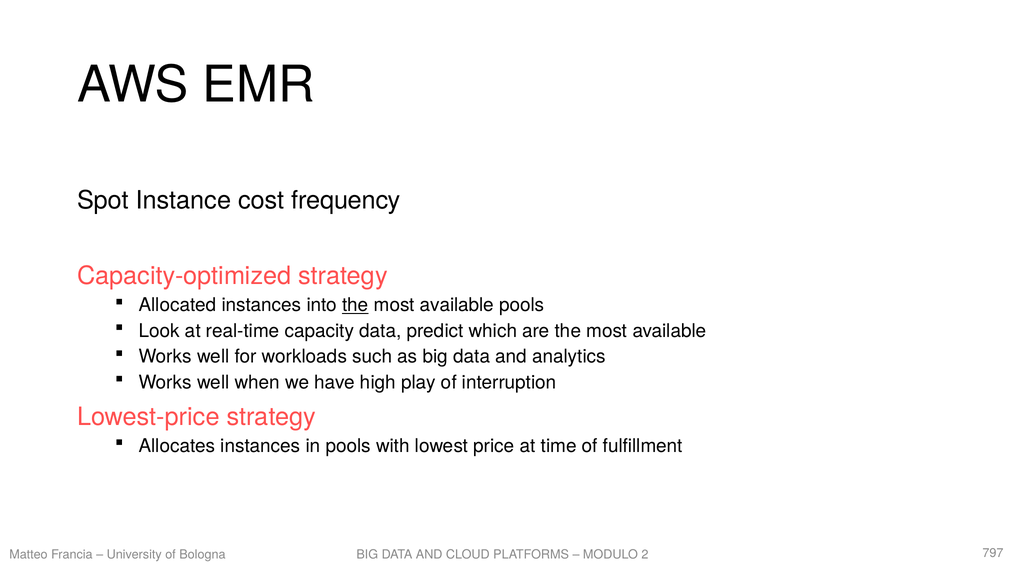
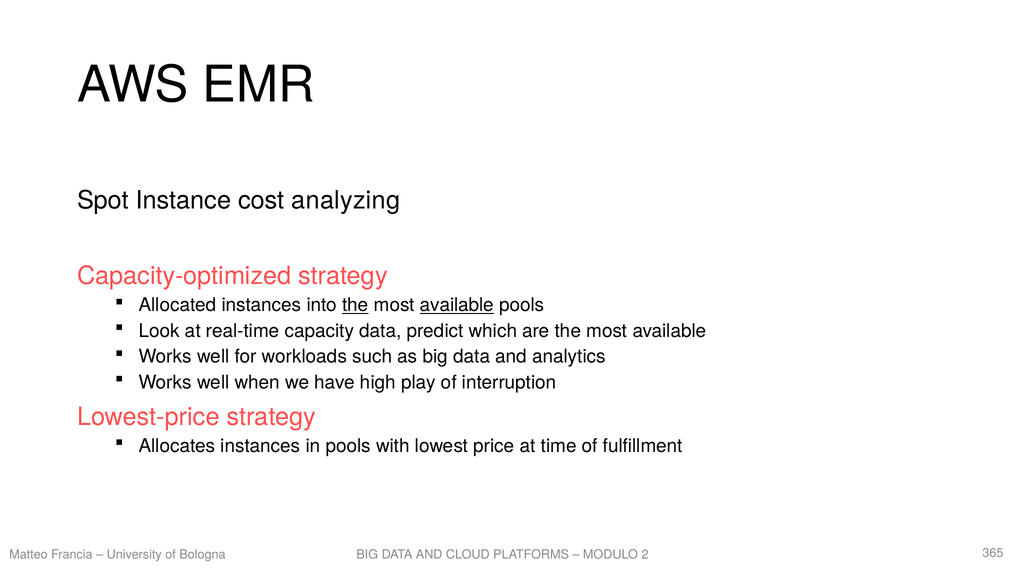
frequency: frequency -> analyzing
available at (457, 305) underline: none -> present
797: 797 -> 365
